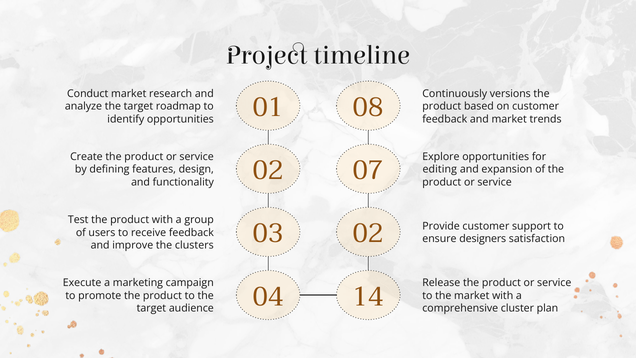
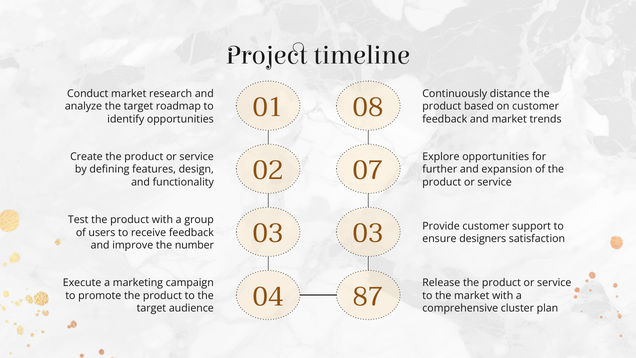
versions: versions -> distance
editing: editing -> further
03 02: 02 -> 03
clusters: clusters -> number
14: 14 -> 87
